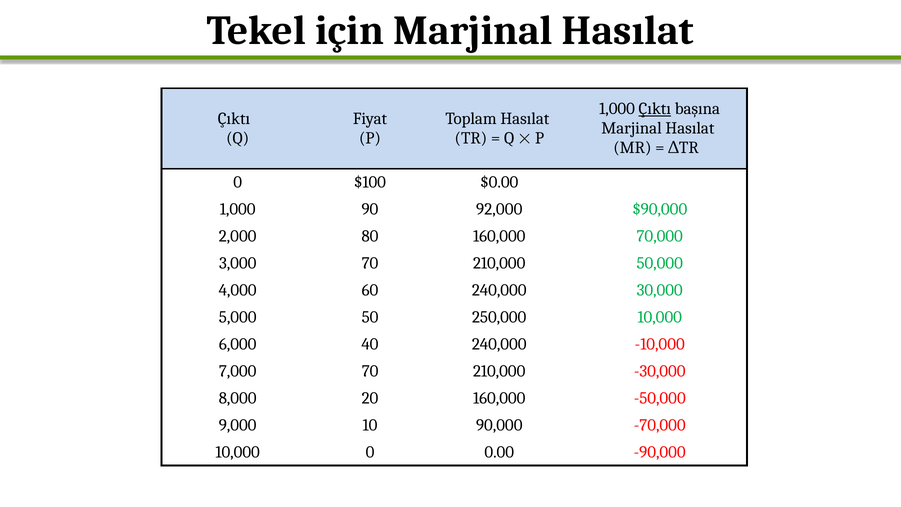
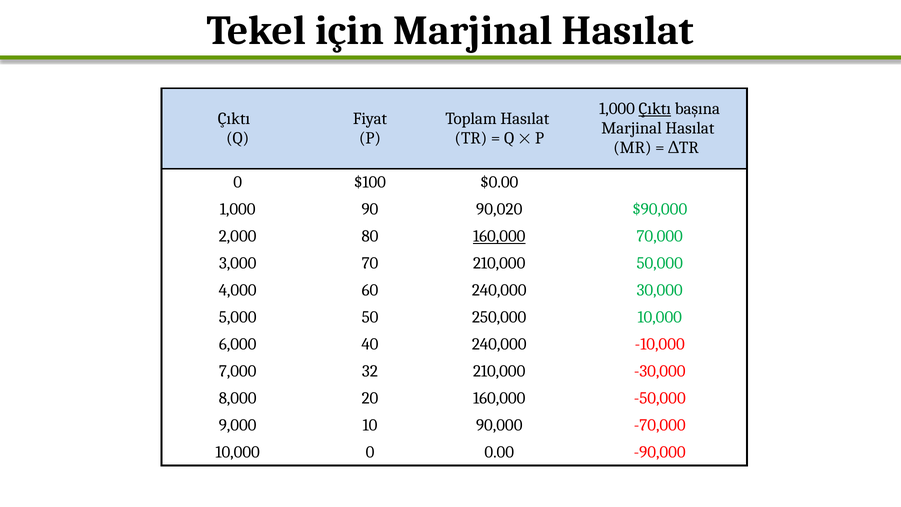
92,000: 92,000 -> 90,020
160,000 at (499, 236) underline: none -> present
7,000 70: 70 -> 32
